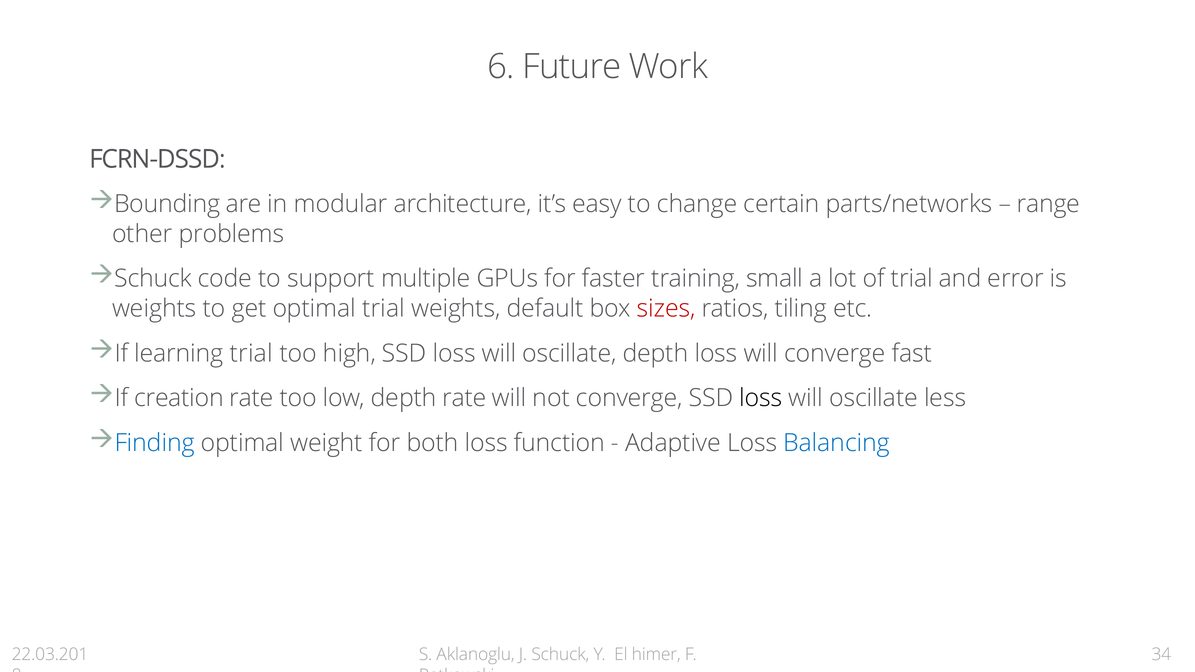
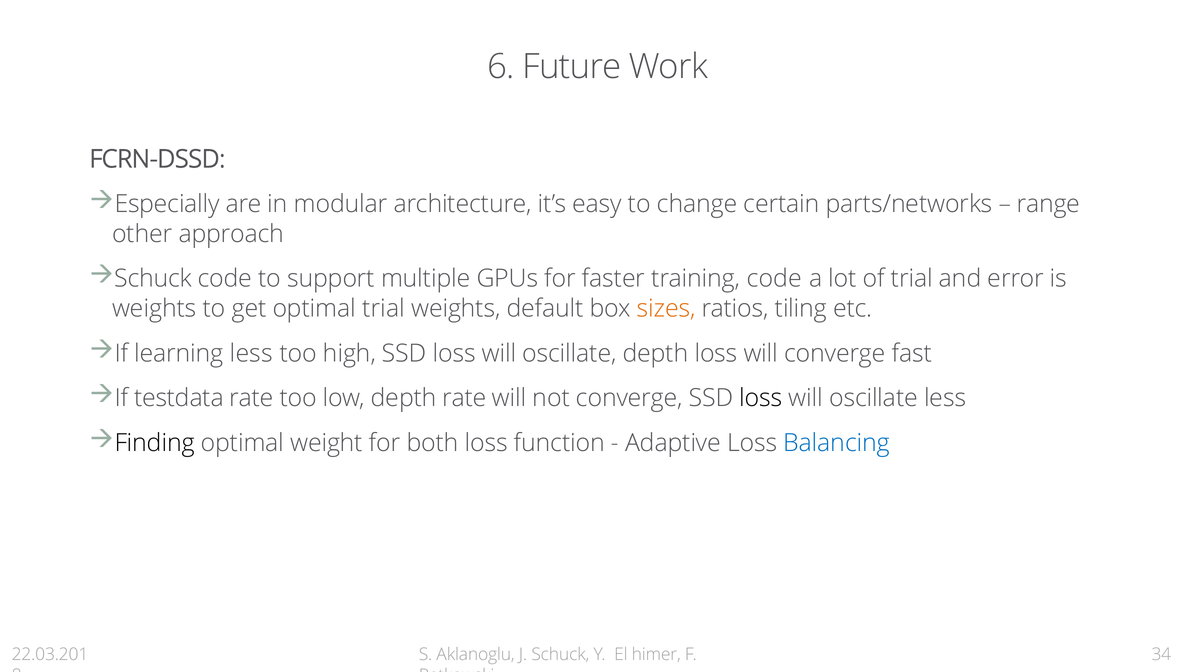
Bounding: Bounding -> Especially
problems: problems -> approach
training small: small -> code
sizes colour: red -> orange
learning trial: trial -> less
creation: creation -> testdata
Finding colour: blue -> black
